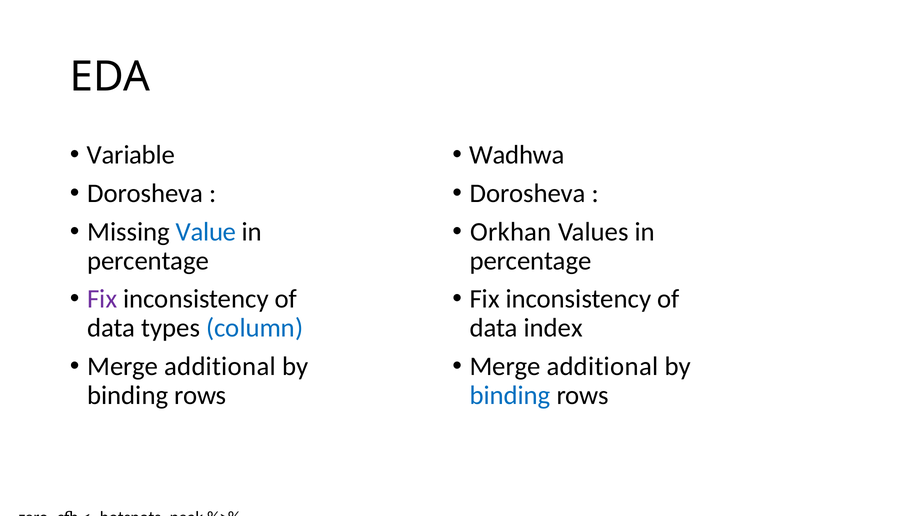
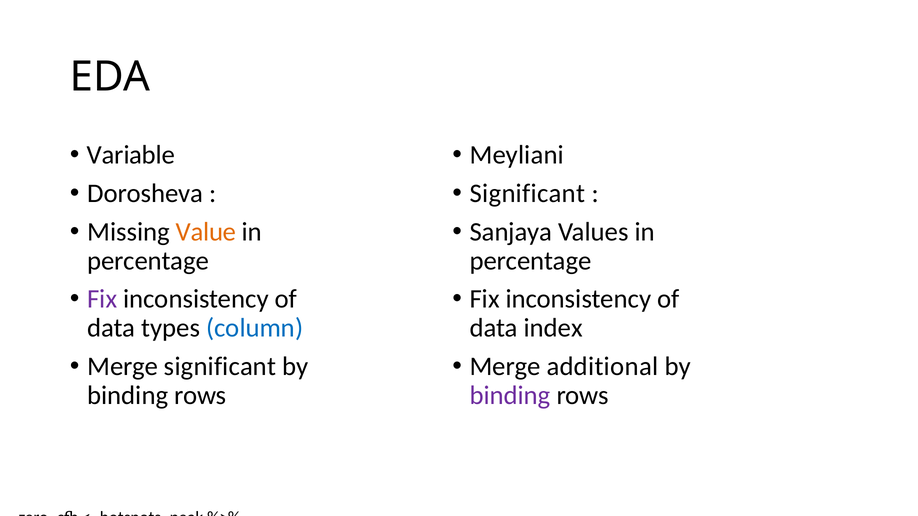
Wadhwa: Wadhwa -> Meyliani
Dorosheva at (528, 194): Dorosheva -> Significant
Value colour: blue -> orange
Orkhan: Orkhan -> Sanjaya
additional at (220, 367): additional -> significant
binding at (510, 396) colour: blue -> purple
